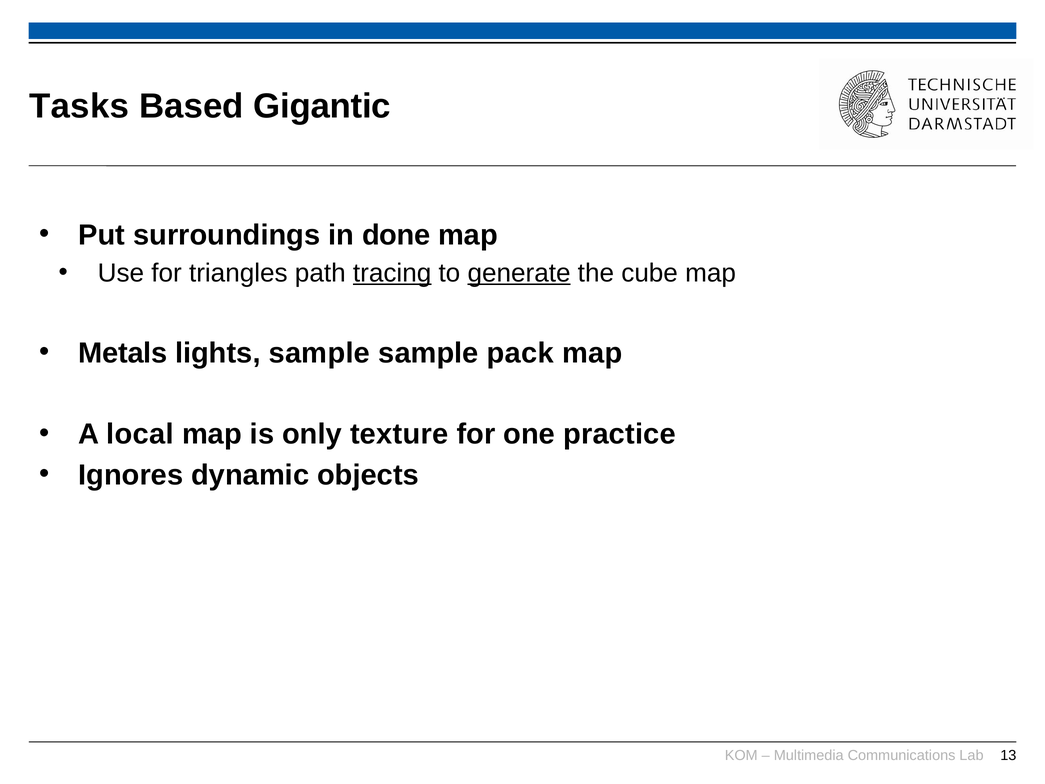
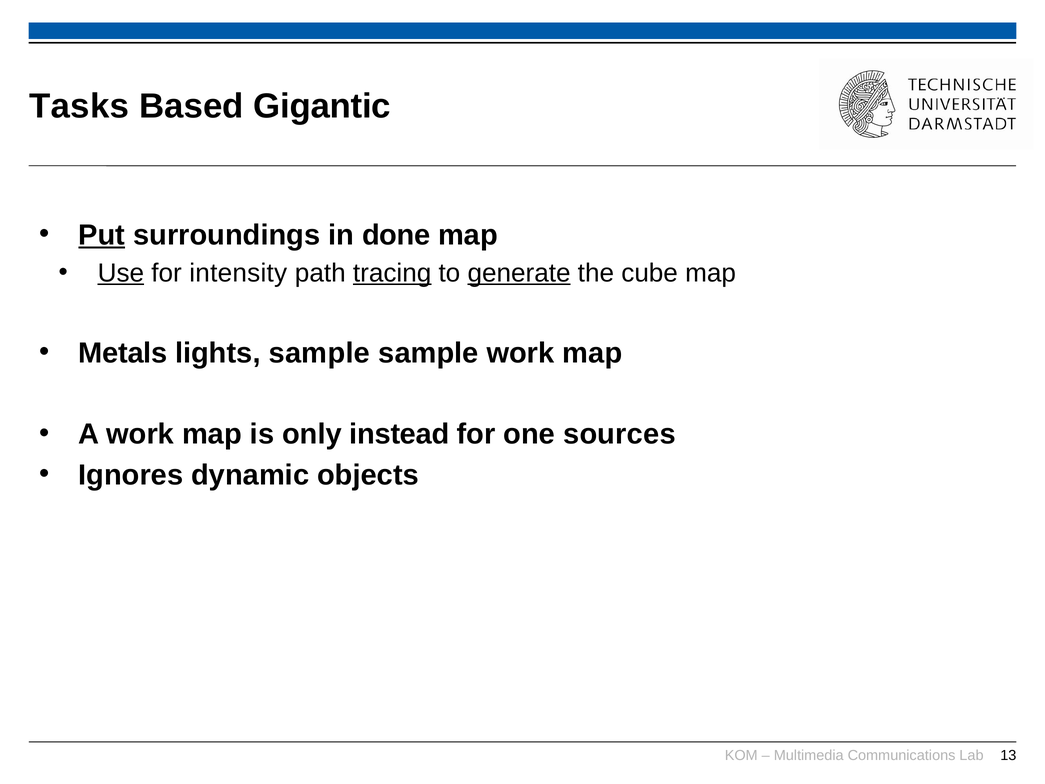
Put underline: none -> present
Use underline: none -> present
triangles: triangles -> intensity
sample pack: pack -> work
A local: local -> work
texture: texture -> instead
practice: practice -> sources
